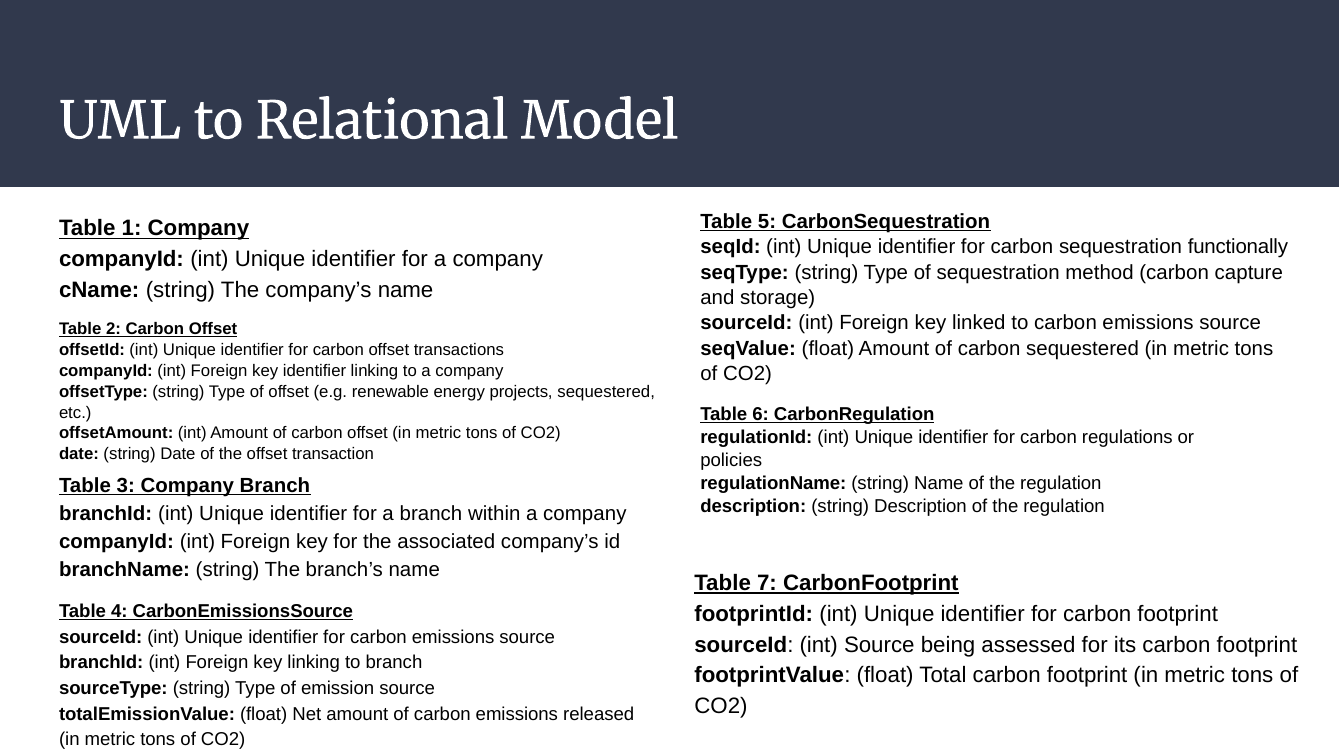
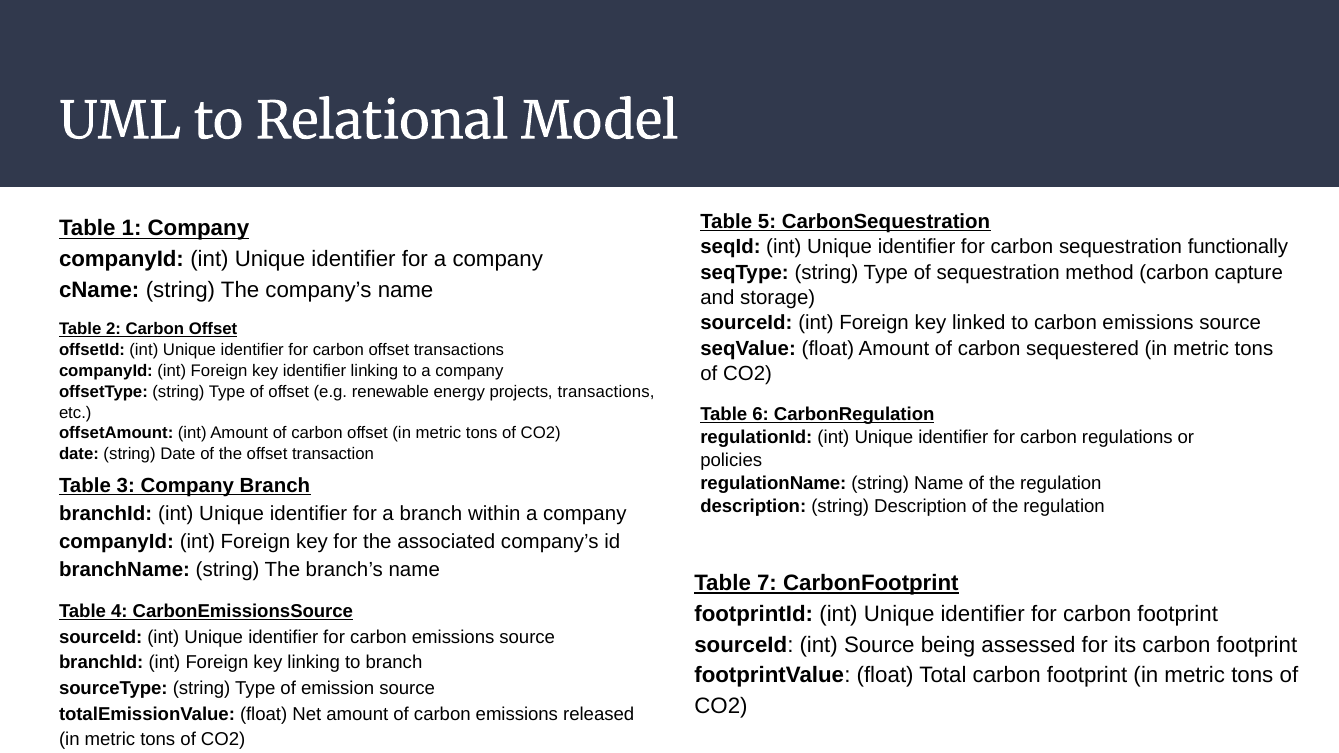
projects sequestered: sequestered -> transactions
